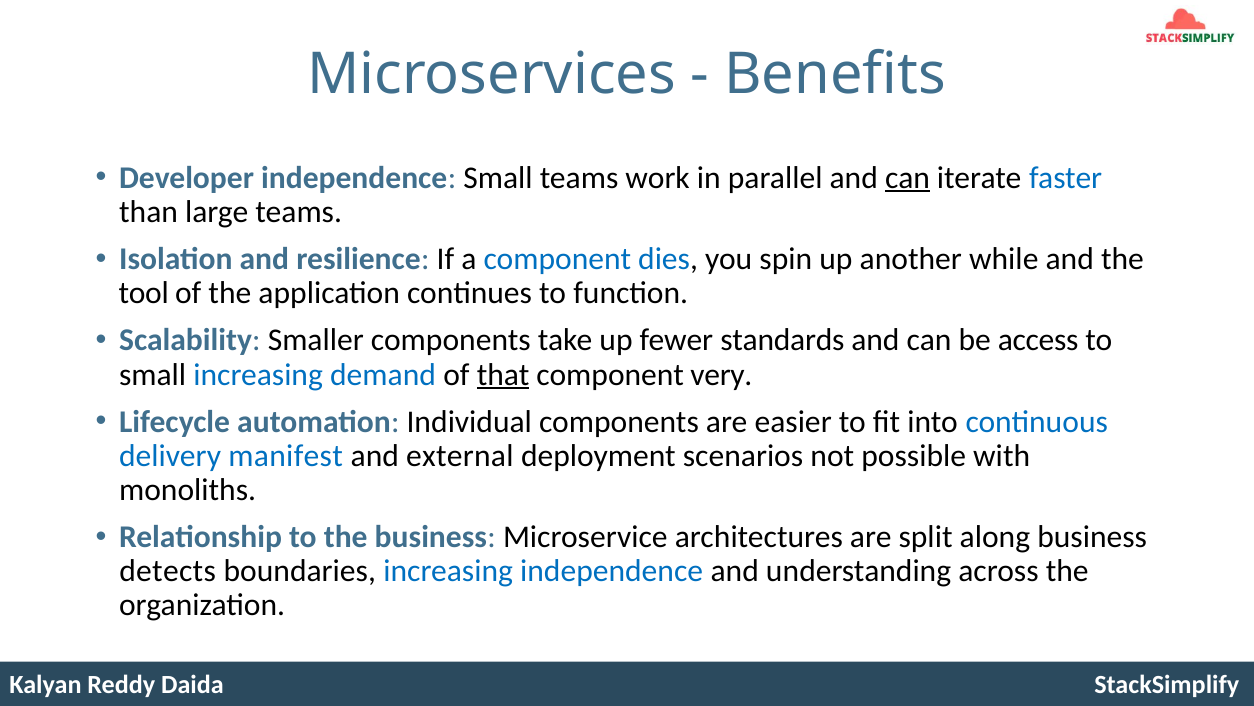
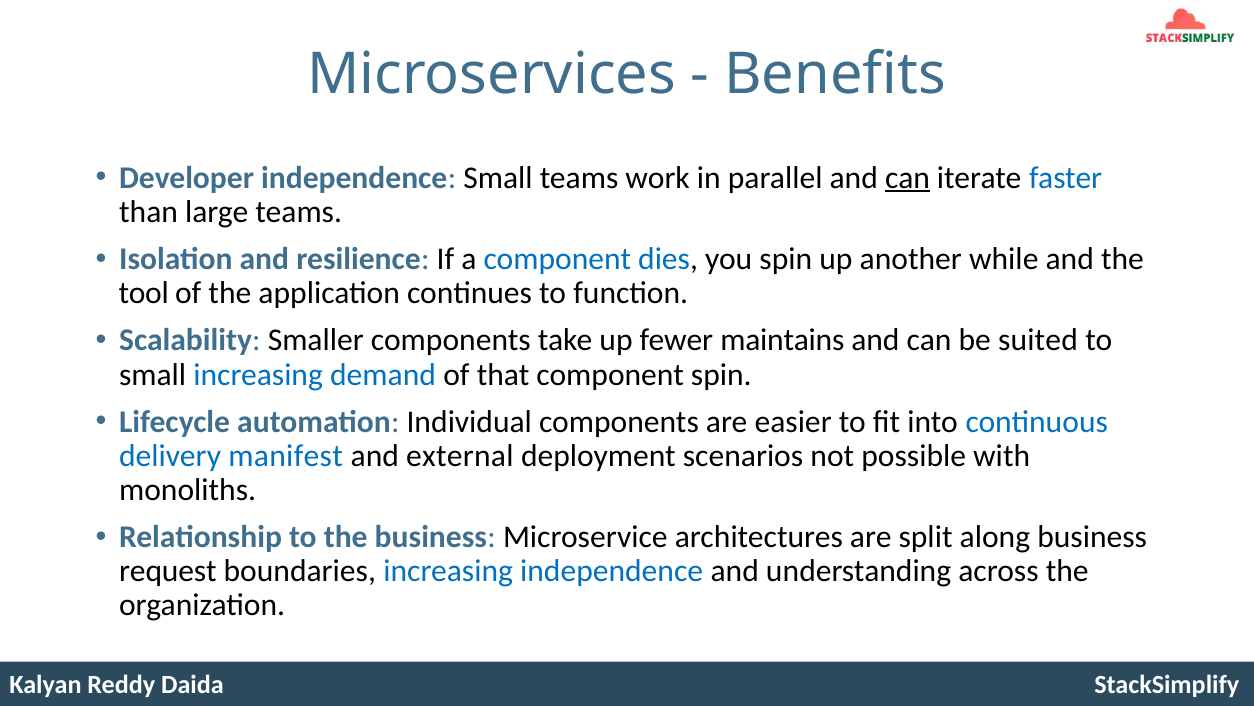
standards: standards -> maintains
access: access -> suited
that underline: present -> none
component very: very -> spin
detects: detects -> request
